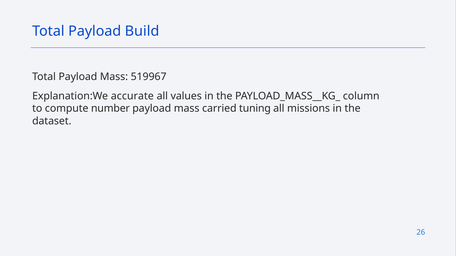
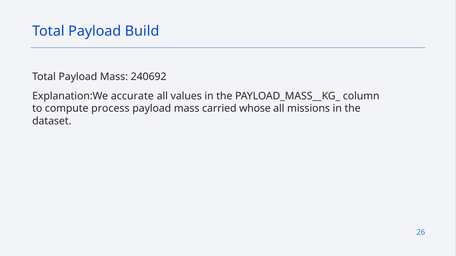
519967: 519967 -> 240692
number: number -> process
tuning: tuning -> whose
